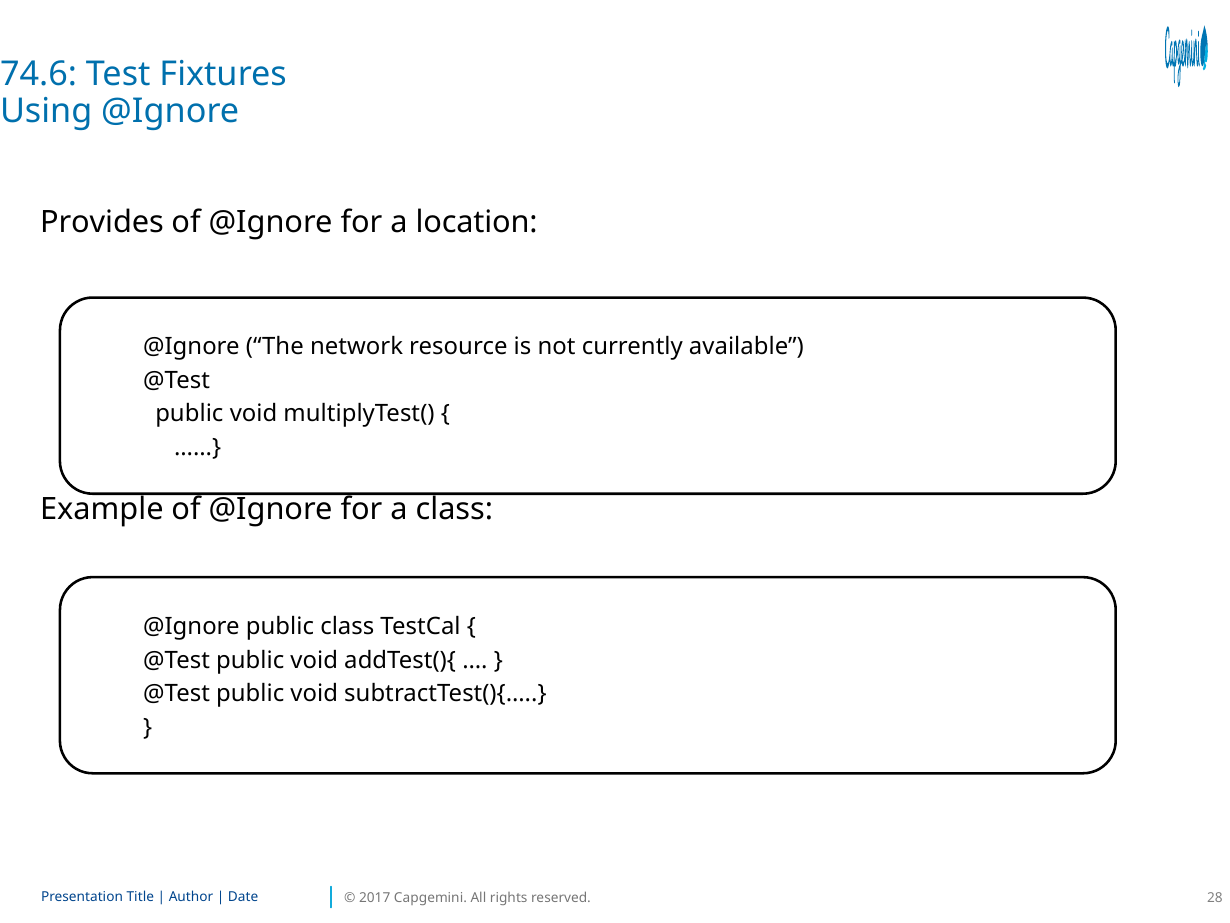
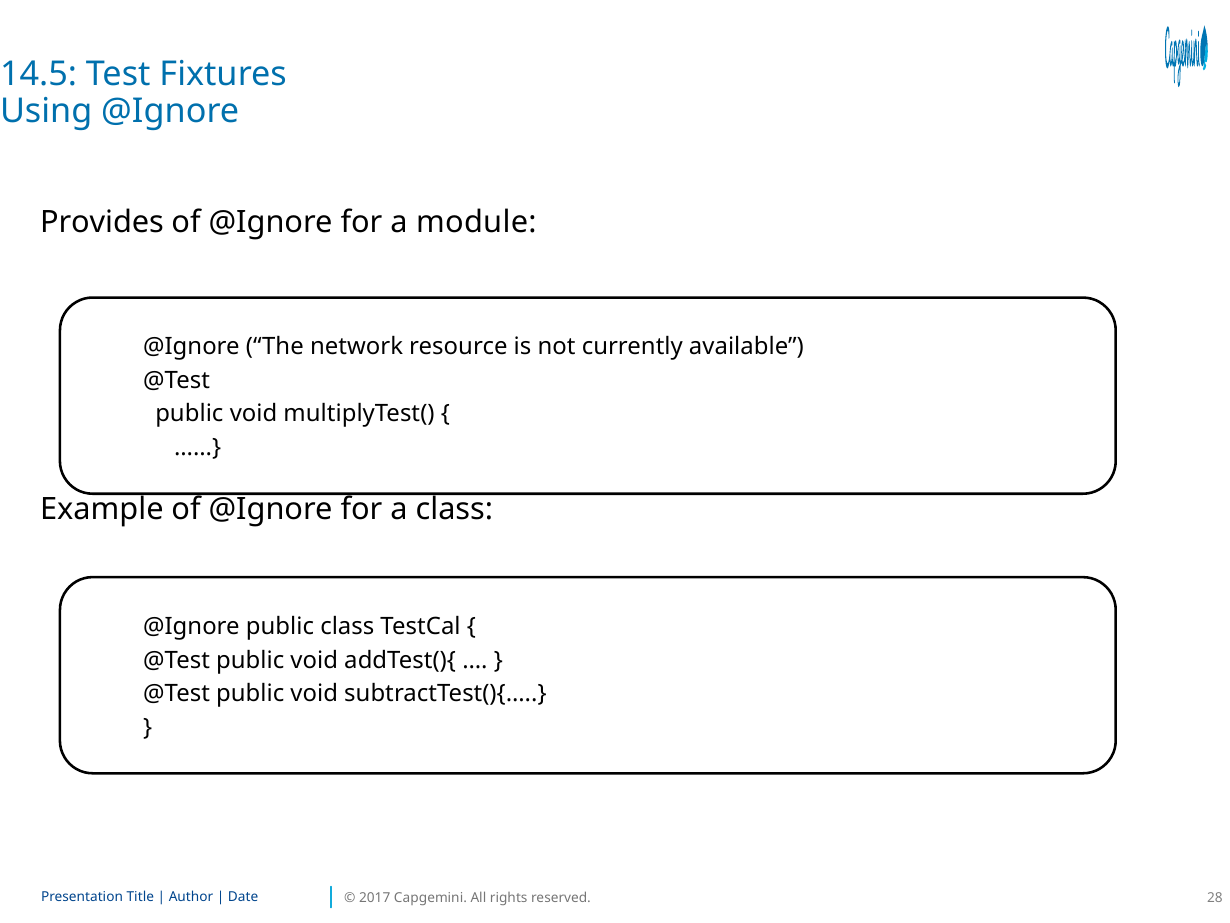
74.6: 74.6 -> 14.5
location: location -> module
